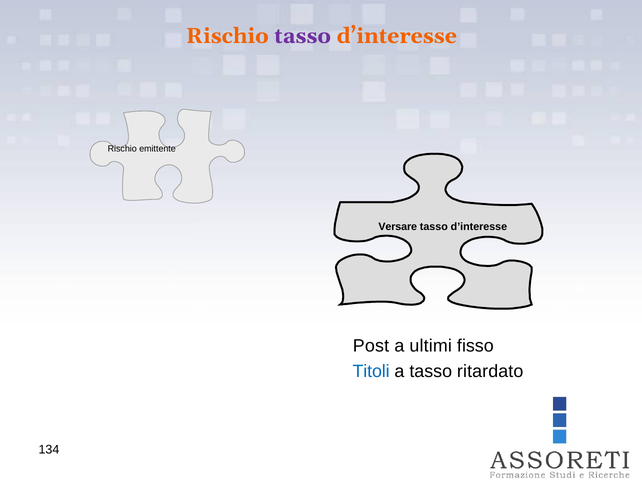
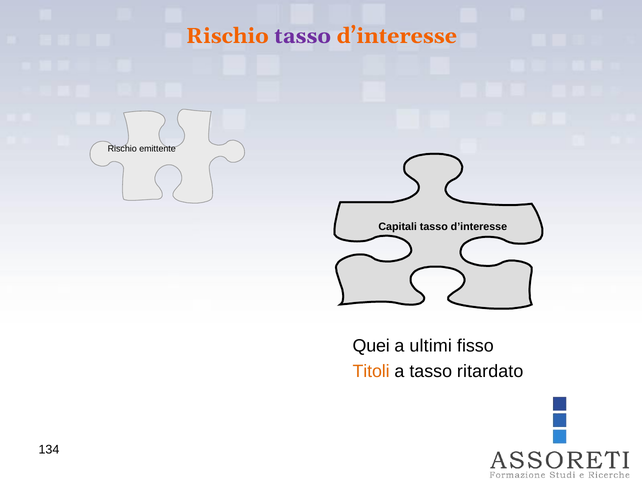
Versare: Versare -> Capitali
Post: Post -> Quei
Titoli colour: blue -> orange
